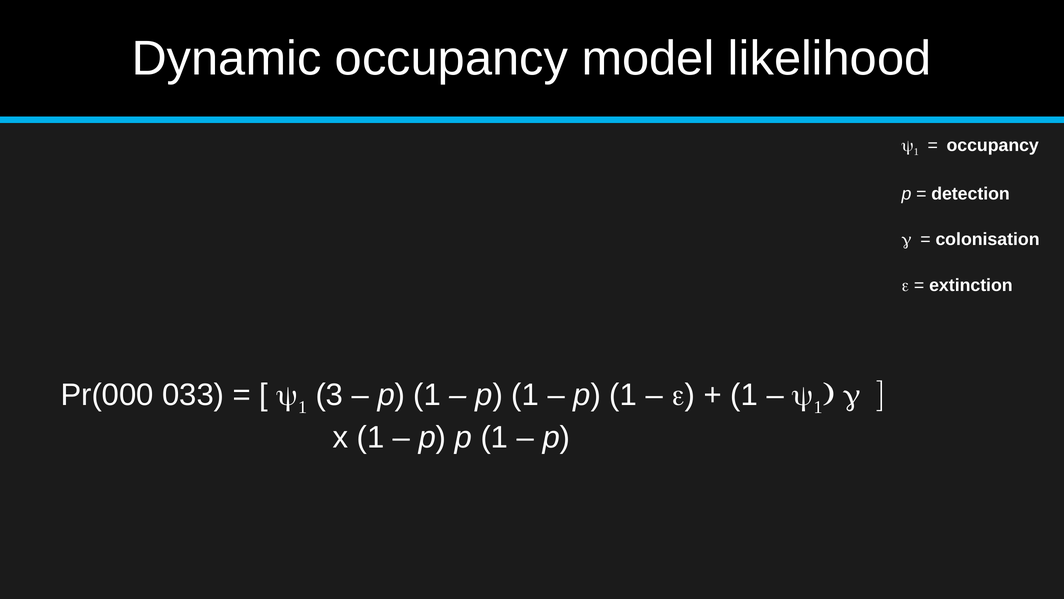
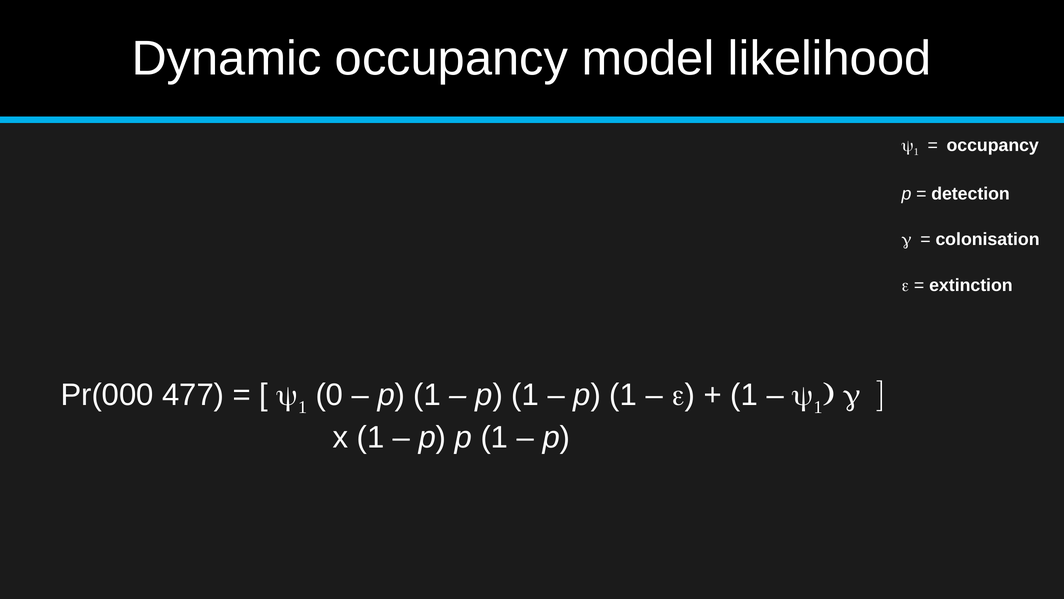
033: 033 -> 477
3: 3 -> 0
